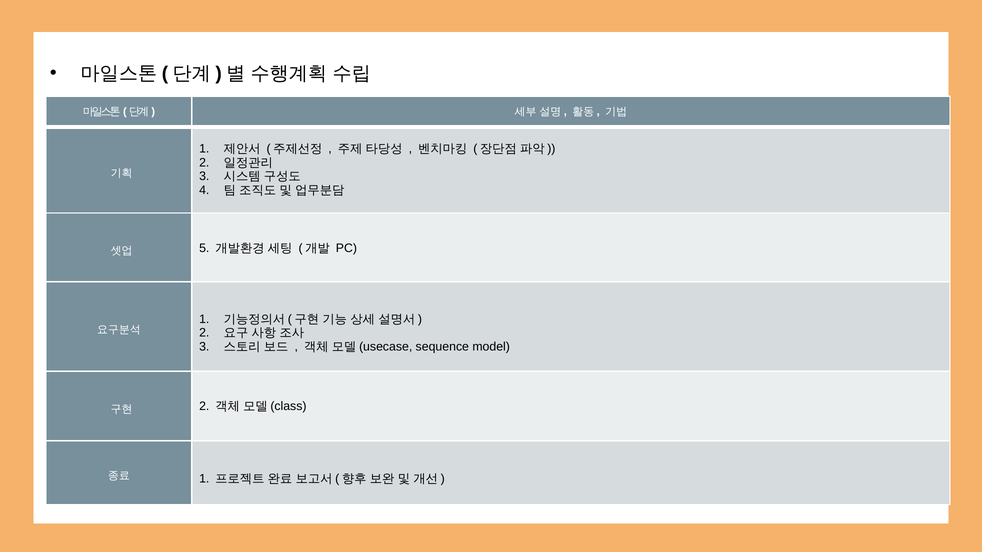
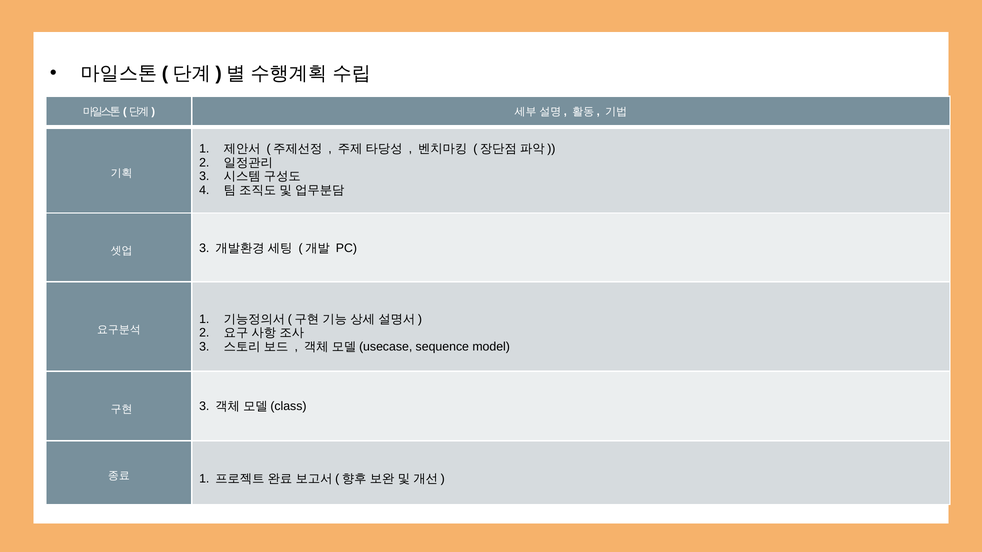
5 at (204, 248): 5 -> 3
2 at (204, 406): 2 -> 3
